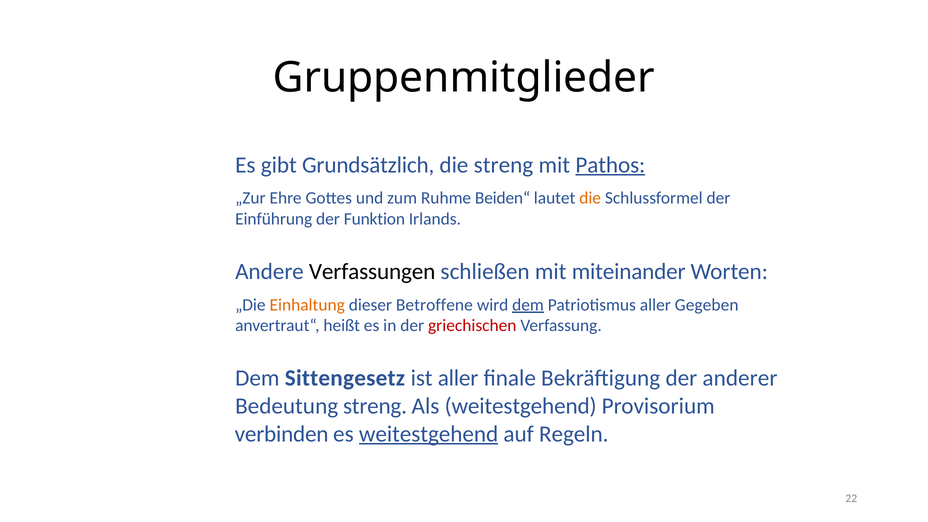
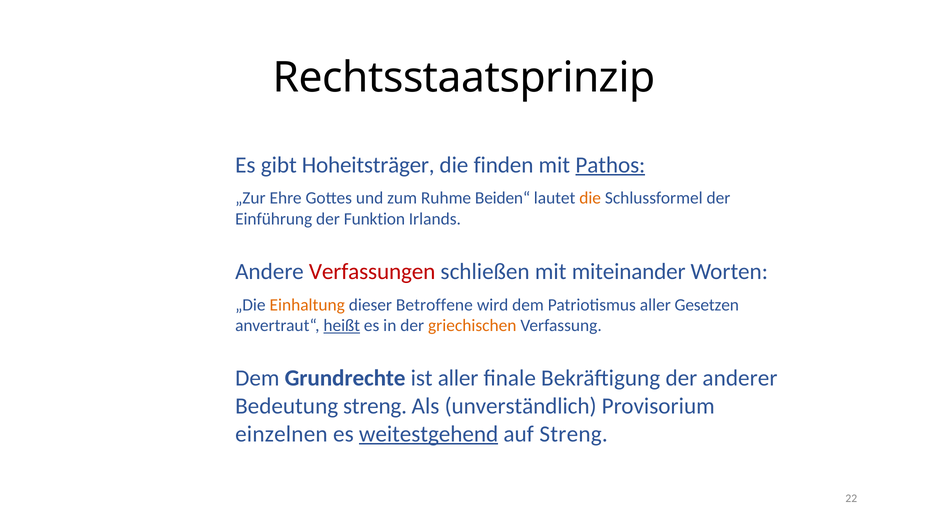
Gruppenmitglieder: Gruppenmitglieder -> Rechtsstaatsprinzip
Grundsätzlich: Grundsätzlich -> Hoheitsträger
die streng: streng -> finden
Verfassungen colour: black -> red
dem at (528, 305) underline: present -> none
Gegeben: Gegeben -> Gesetzen
heißt underline: none -> present
griechischen colour: red -> orange
Sittengesetz: Sittengesetz -> Grundrechte
Als weitestgehend: weitestgehend -> unverständlich
verbinden: verbinden -> einzelnen
auf Regeln: Regeln -> Streng
